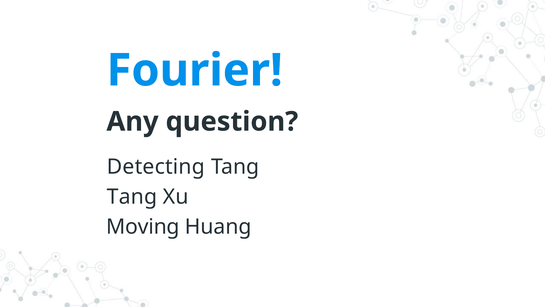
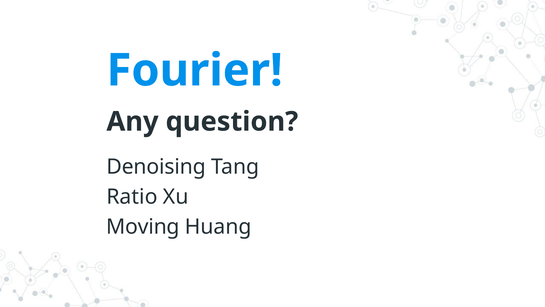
Detecting: Detecting -> Denoising
Tang at (132, 197): Tang -> Ratio
